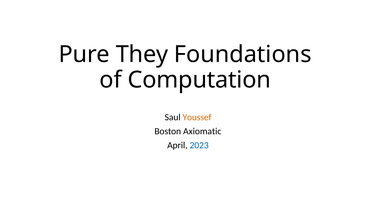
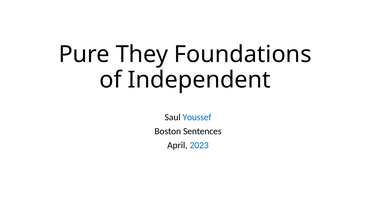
Computation: Computation -> Independent
Youssef colour: orange -> blue
Axiomatic: Axiomatic -> Sentences
